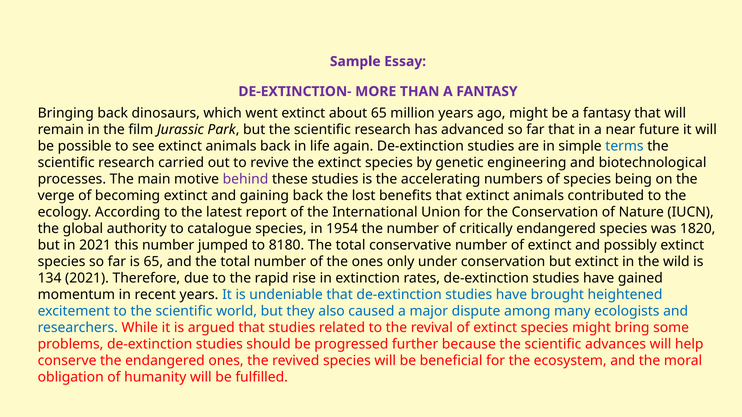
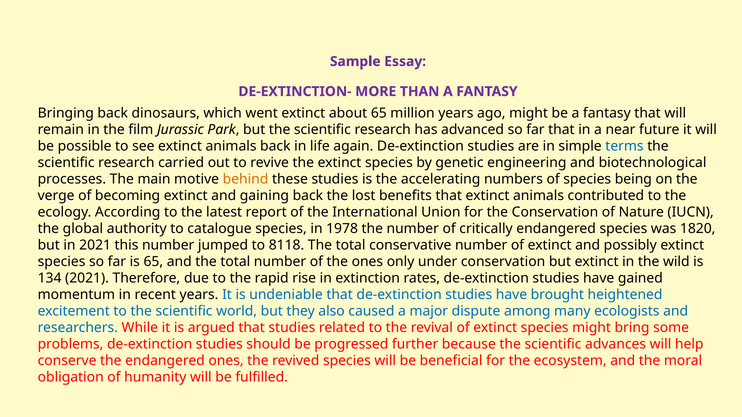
behind colour: purple -> orange
1954: 1954 -> 1978
8180: 8180 -> 8118
